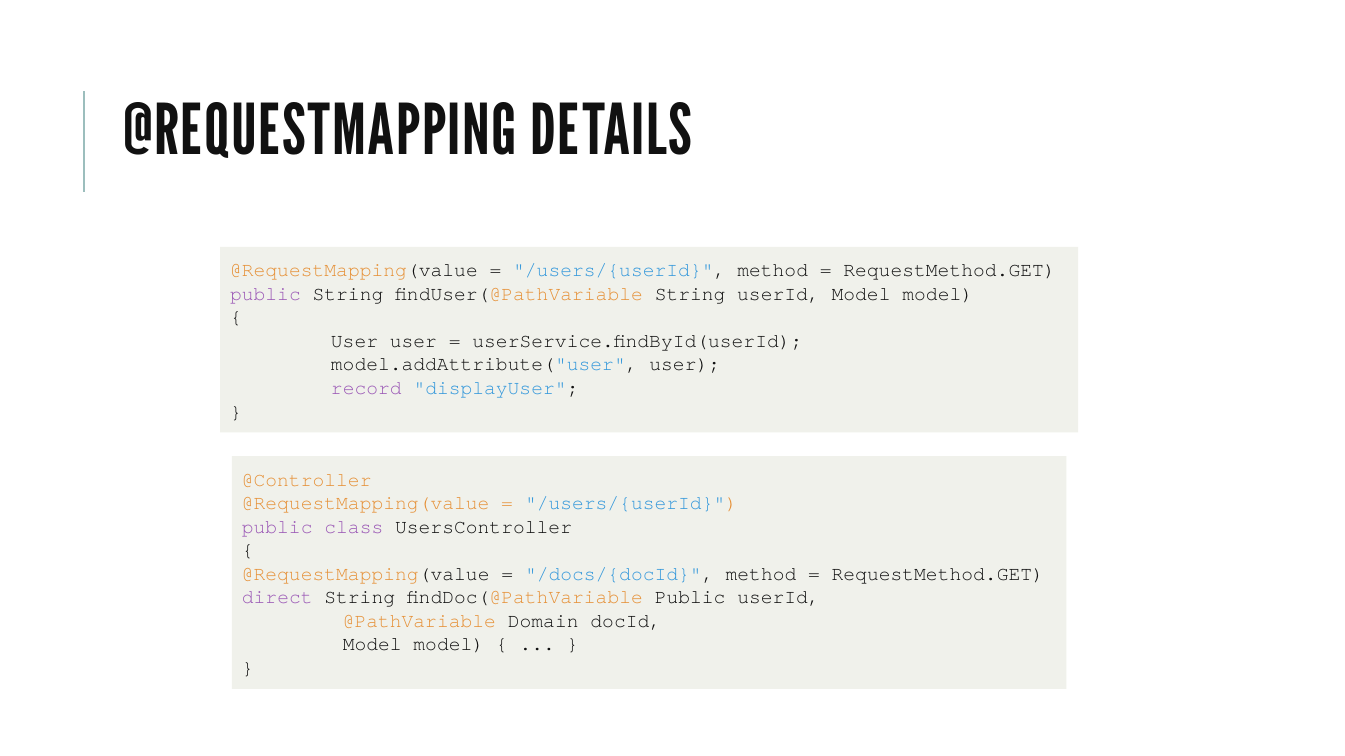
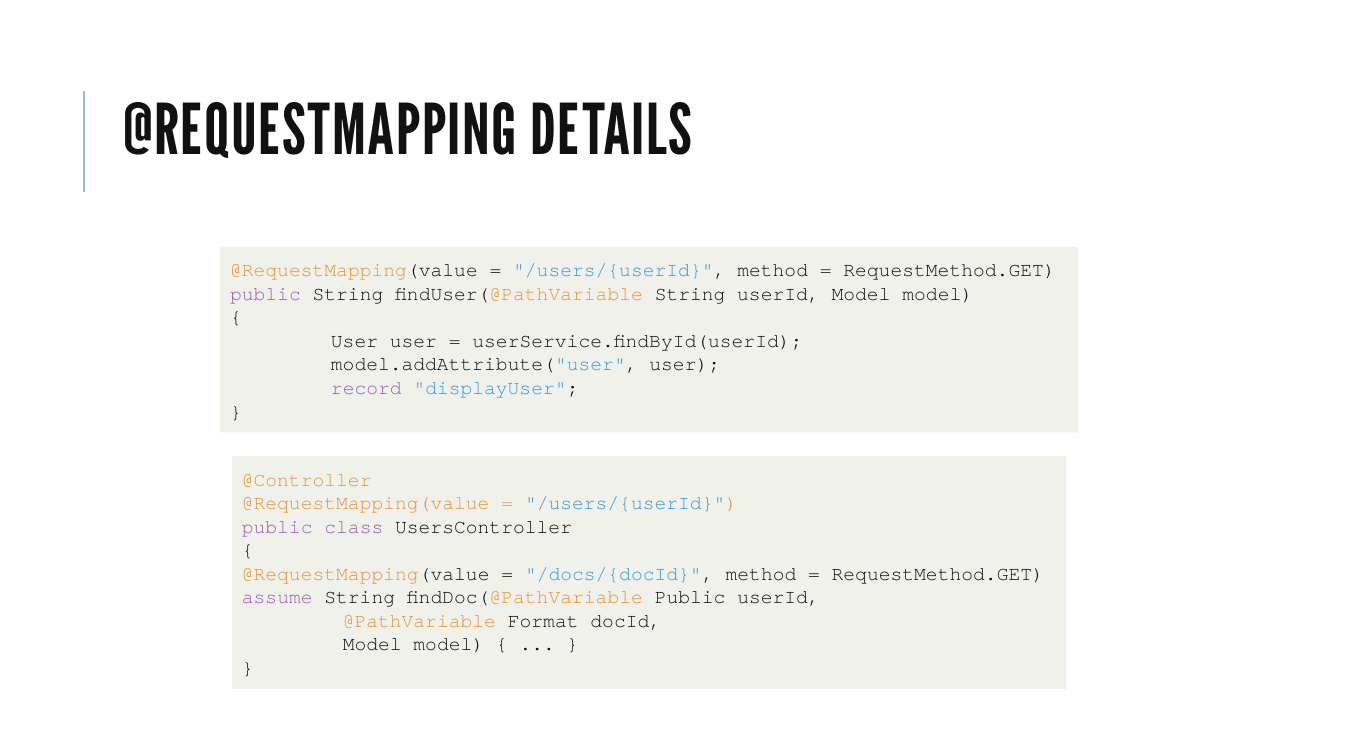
direct: direct -> assume
Domain: Domain -> Format
